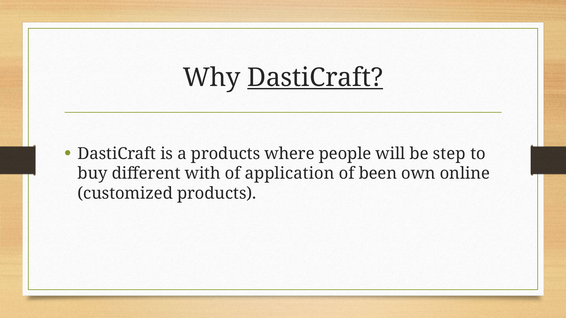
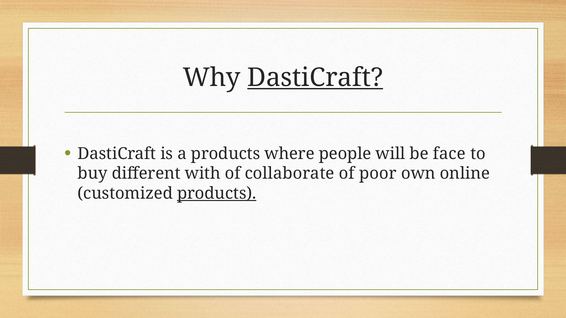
step: step -> face
application: application -> collaborate
been: been -> poor
products at (217, 194) underline: none -> present
